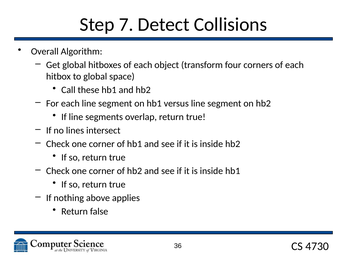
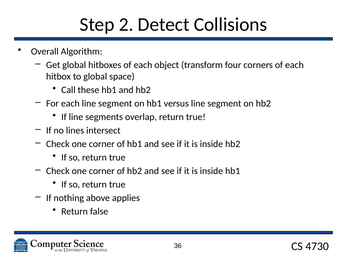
7: 7 -> 2
